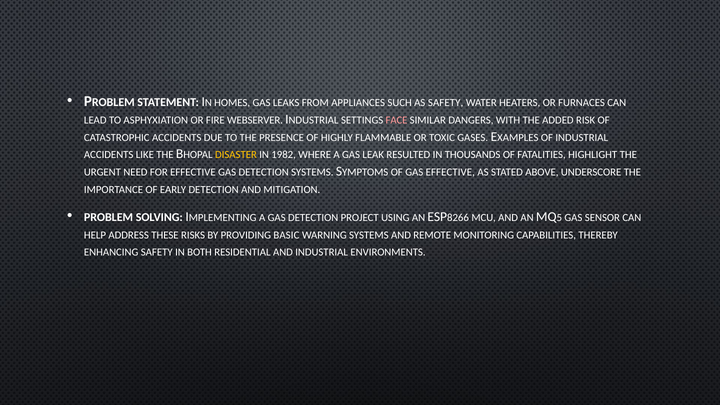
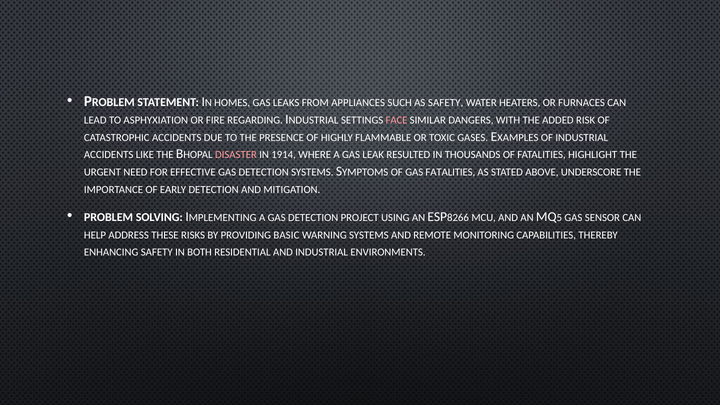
WEBSERVER: WEBSERVER -> REGARDING
DISASTER colour: yellow -> pink
1982: 1982 -> 1914
GAS EFFECTIVE: EFFECTIVE -> FATALITIES
